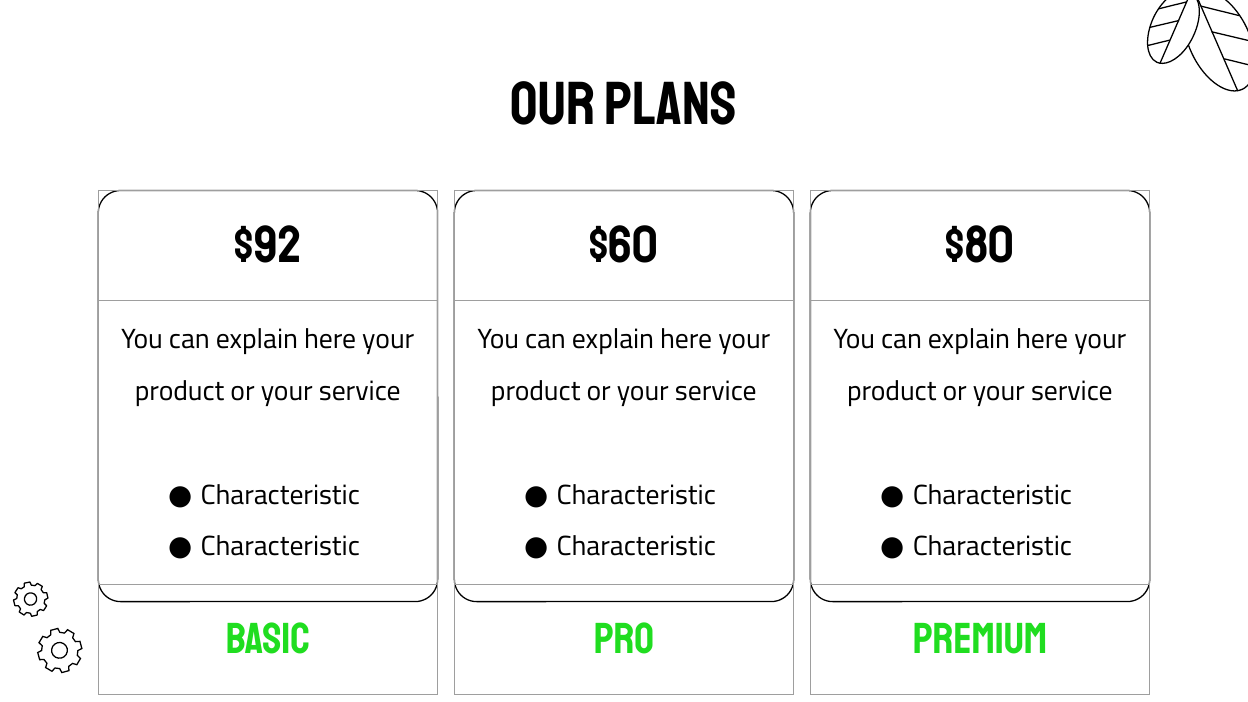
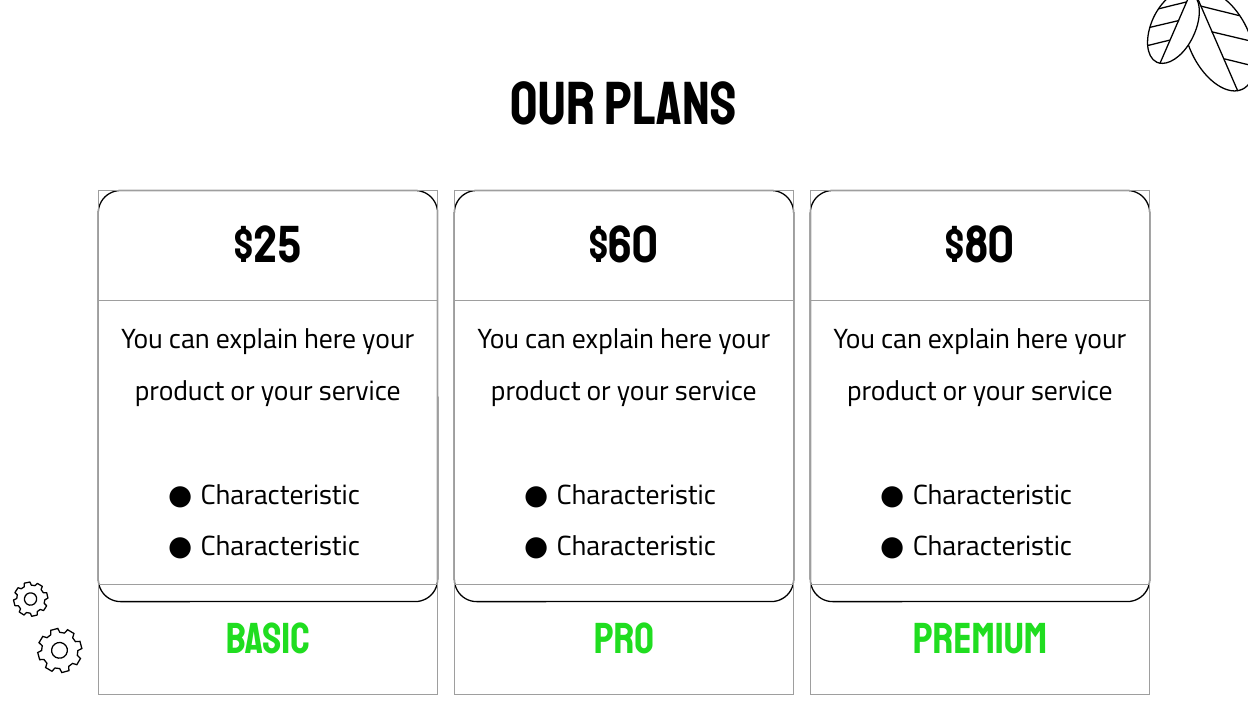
$92: $92 -> $25
